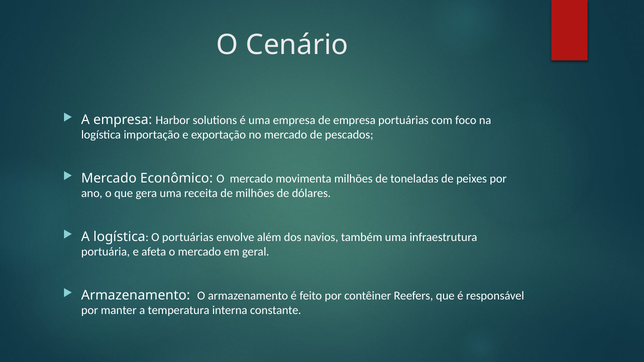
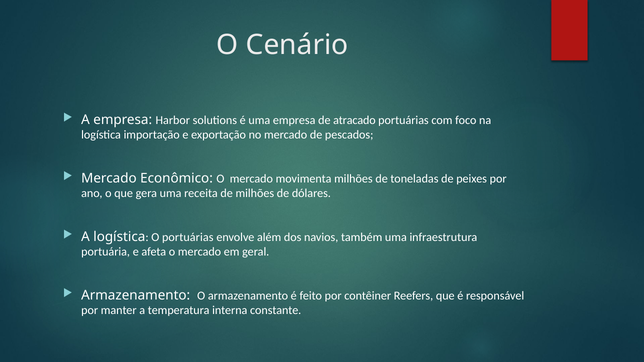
de empresa: empresa -> atracado
